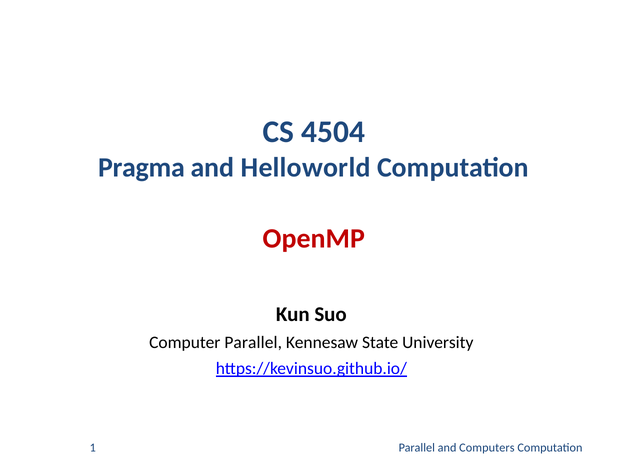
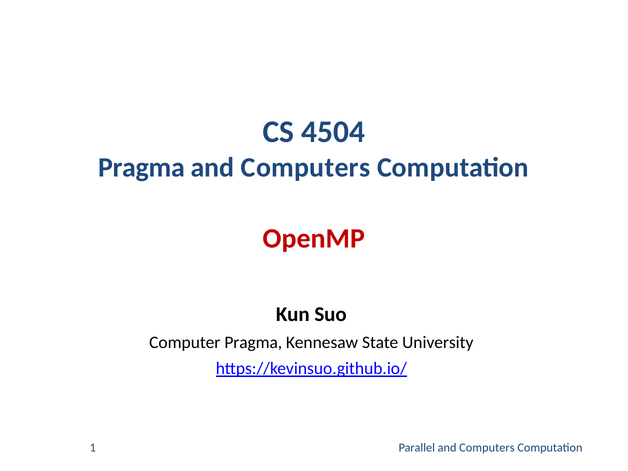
Helloworld at (306, 167): Helloworld -> Computers
Computer Parallel: Parallel -> Pragma
